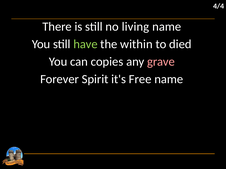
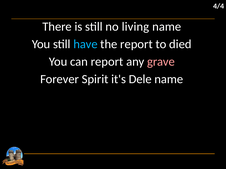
have colour: light green -> light blue
the within: within -> report
can copies: copies -> report
Free: Free -> Dele
